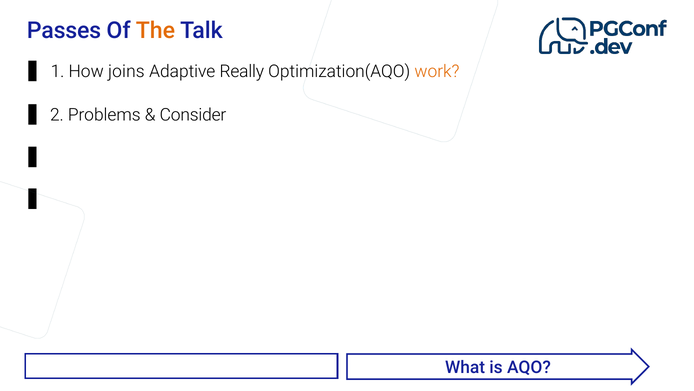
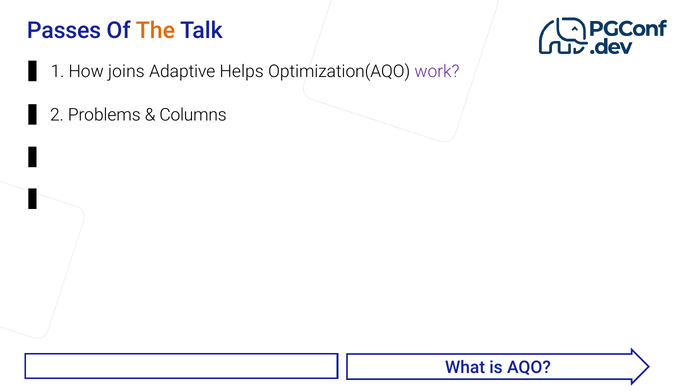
Really: Really -> Helps
work colour: orange -> purple
Consider: Consider -> Columns
